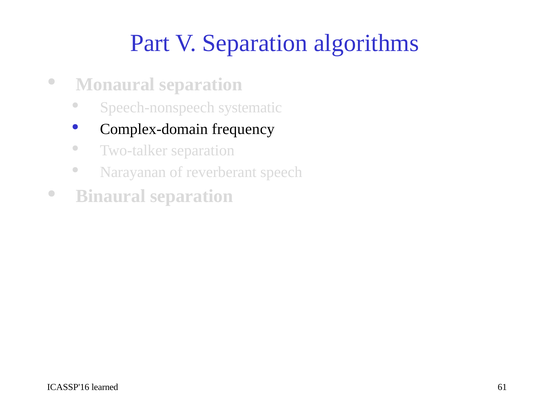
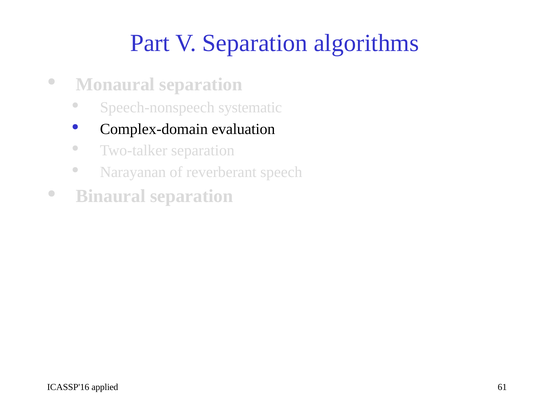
frequency: frequency -> evaluation
learned: learned -> applied
